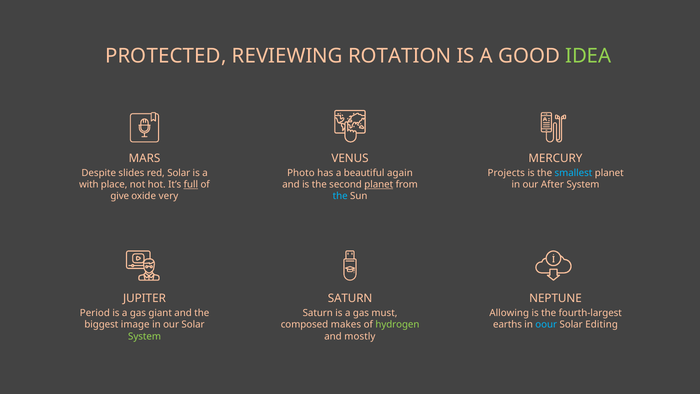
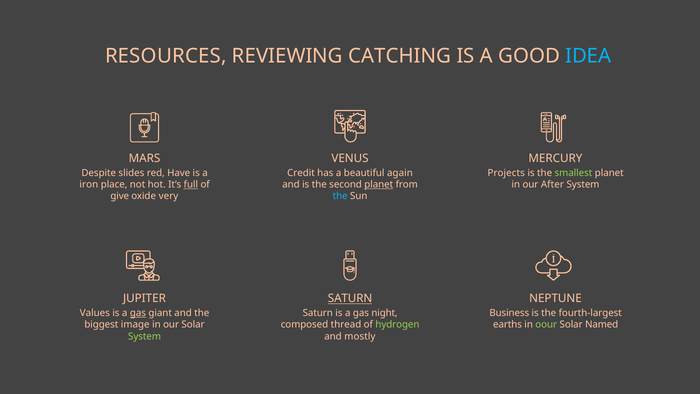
PROTECTED: PROTECTED -> RESOURCES
ROTATION: ROTATION -> CATCHING
IDEA colour: light green -> light blue
red Solar: Solar -> Have
Photo: Photo -> Credit
smallest colour: light blue -> light green
with: with -> iron
SATURN at (350, 298) underline: none -> present
Period: Period -> Values
gas at (138, 313) underline: none -> present
must: must -> night
Allowing: Allowing -> Business
makes: makes -> thread
oour colour: light blue -> light green
Editing: Editing -> Named
